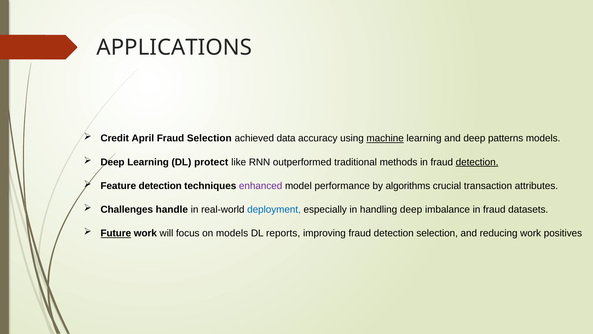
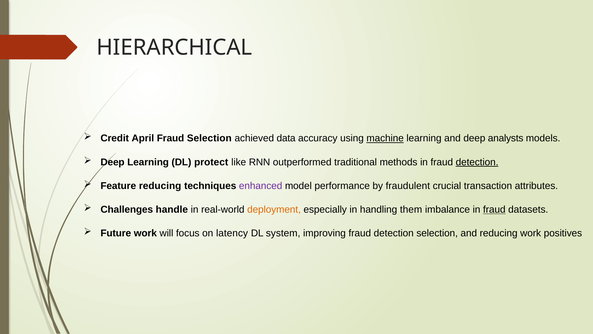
APPLICATIONS: APPLICATIONS -> HIERARCHICAL
patterns: patterns -> analysts
Feature detection: detection -> reducing
algorithms: algorithms -> fraudulent
deployment colour: blue -> orange
handling deep: deep -> them
fraud at (494, 209) underline: none -> present
Future underline: present -> none
on models: models -> latency
reports: reports -> system
